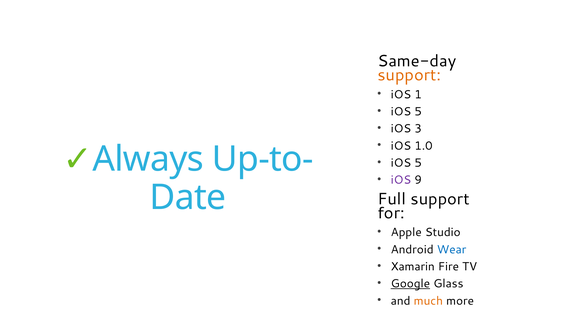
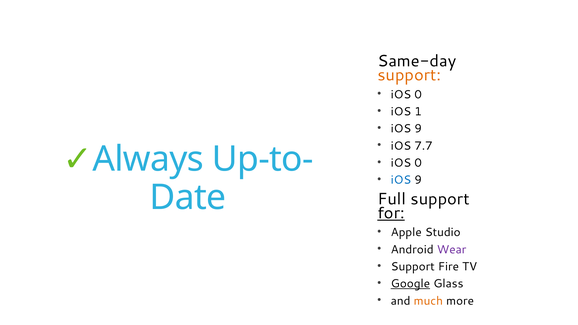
1 at (418, 95): 1 -> 0
5 at (418, 112): 5 -> 1
3 at (418, 129): 3 -> 9
1.0: 1.0 -> 7.7
5 at (418, 163): 5 -> 0
iOS at (401, 180) colour: purple -> blue
for underline: none -> present
Wear colour: blue -> purple
Xamarin at (413, 267): Xamarin -> Support
